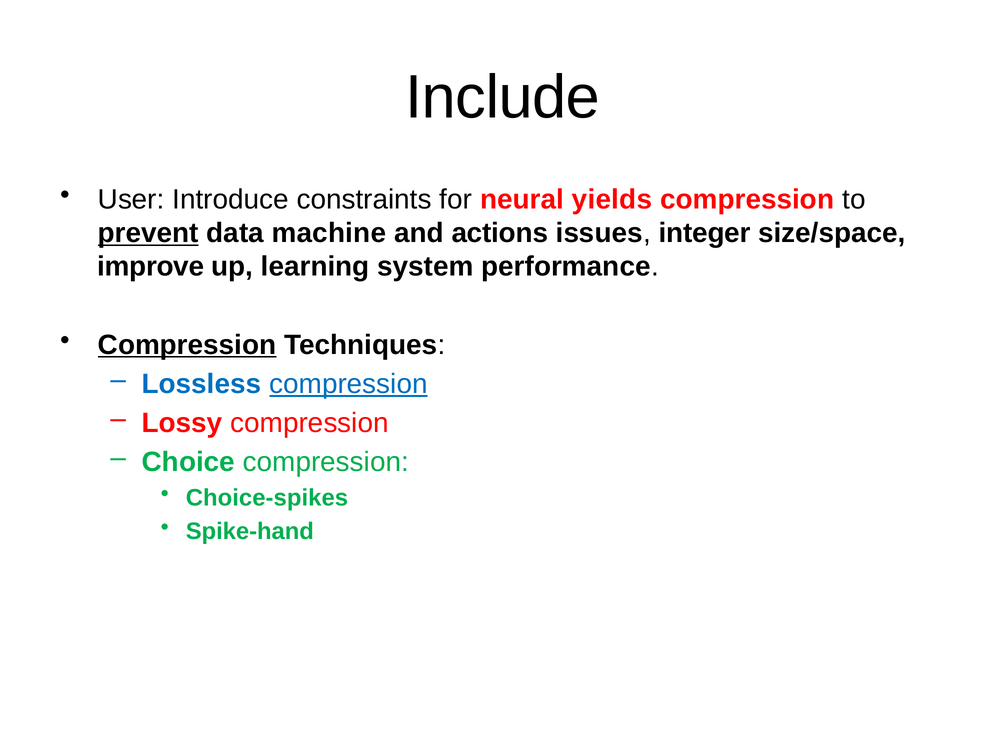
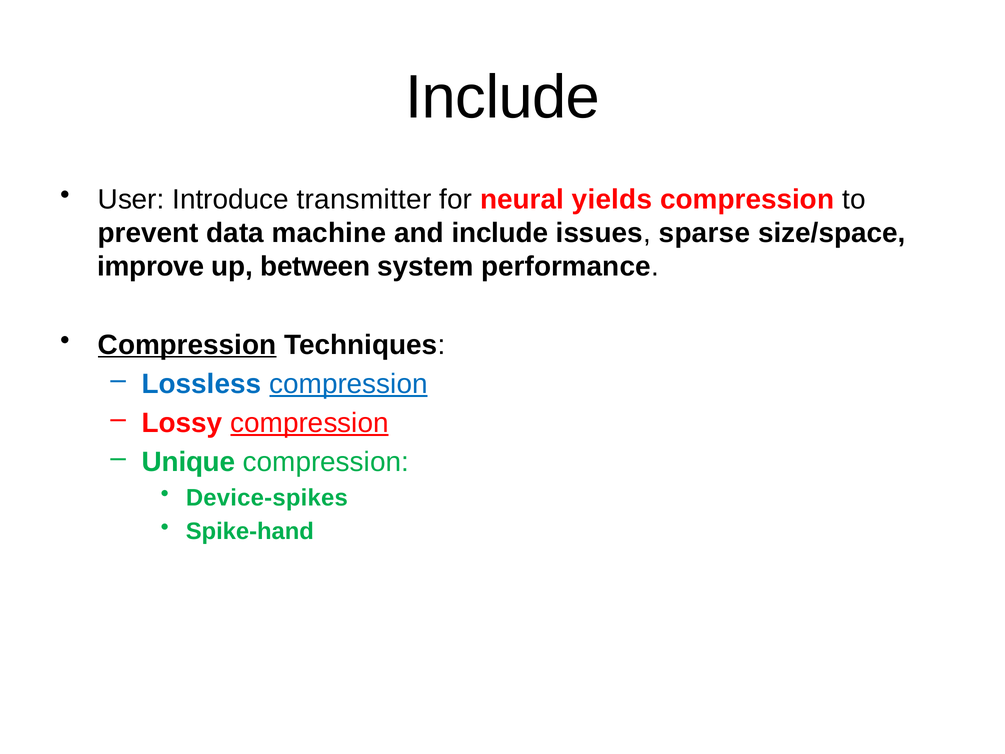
constraints: constraints -> transmitter
prevent underline: present -> none
and actions: actions -> include
integer: integer -> sparse
learning: learning -> between
compression at (310, 423) underline: none -> present
Choice: Choice -> Unique
Choice-spikes: Choice-spikes -> Device-spikes
